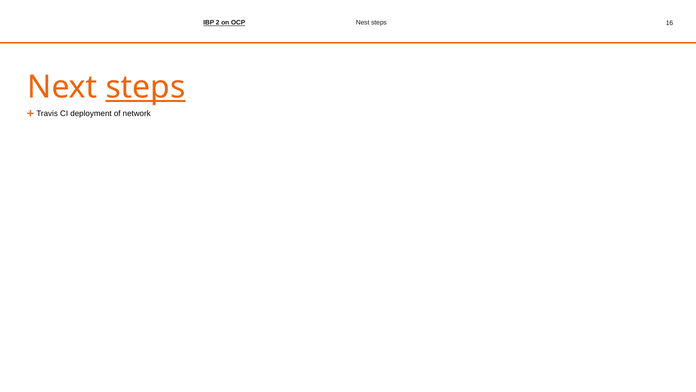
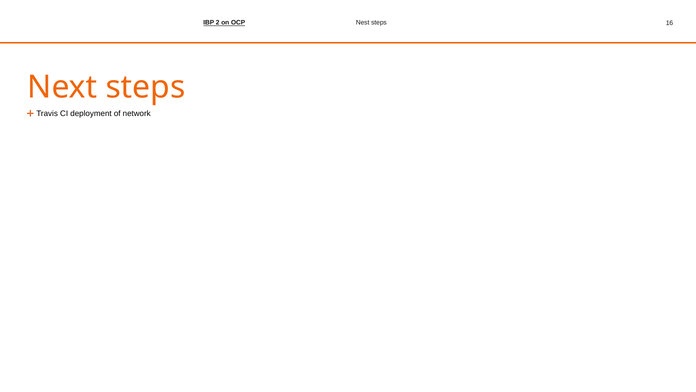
steps at (146, 87) underline: present -> none
